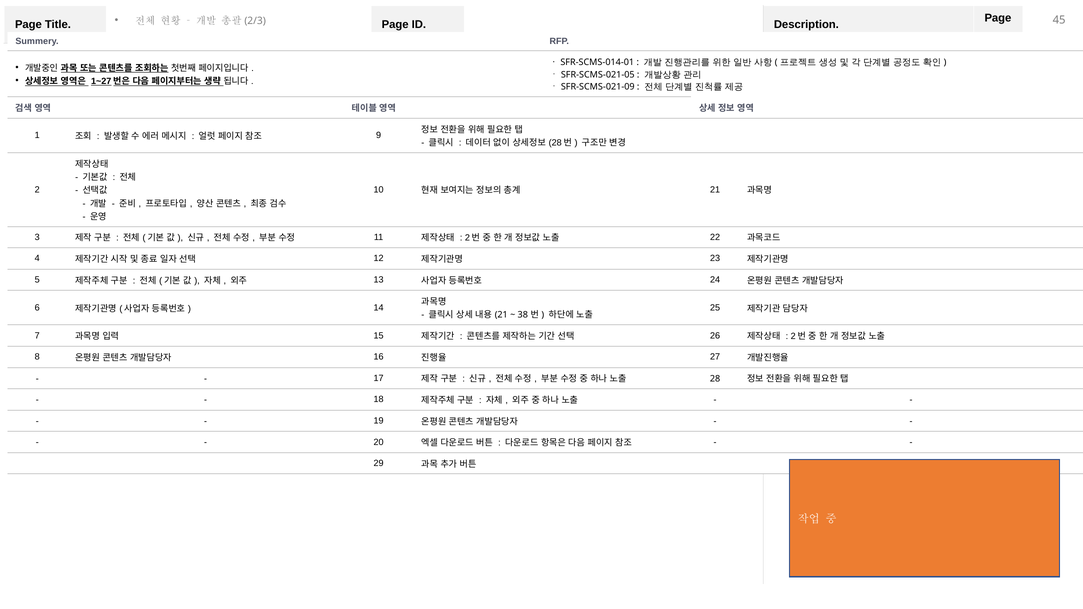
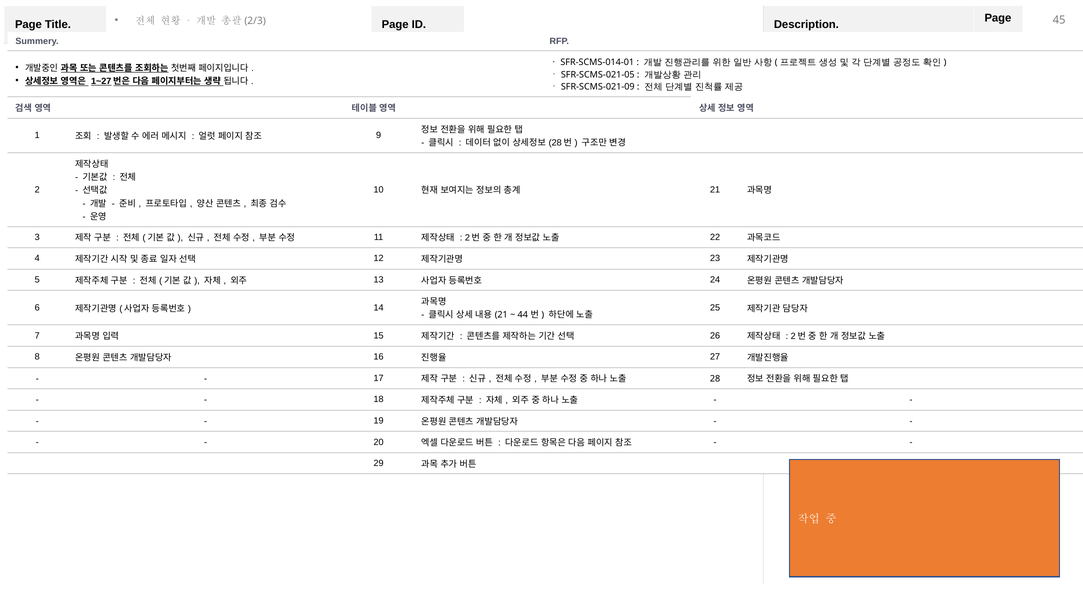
38: 38 -> 44
